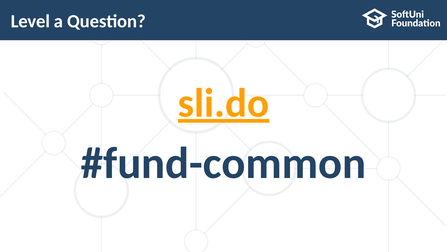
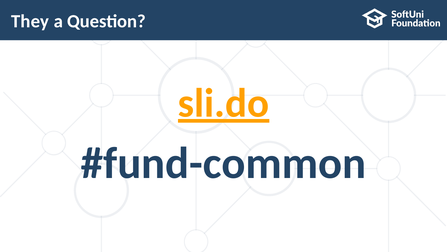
Level: Level -> They
